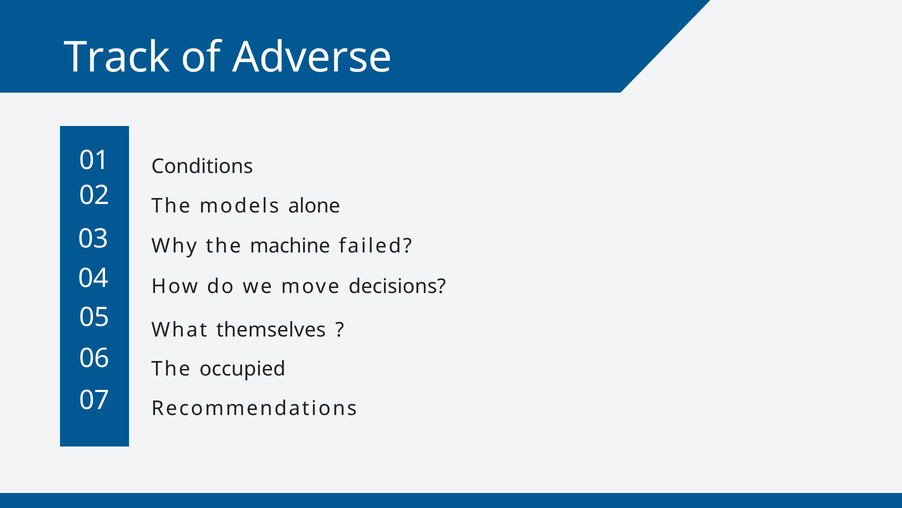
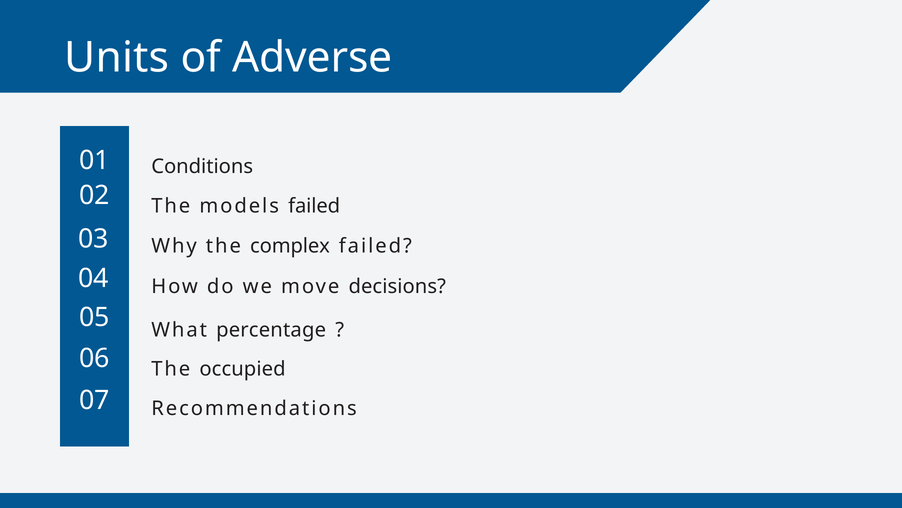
Track: Track -> Units
models alone: alone -> failed
machine: machine -> complex
themselves: themselves -> percentage
